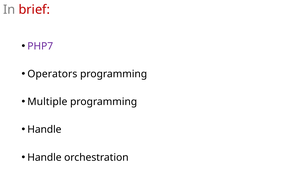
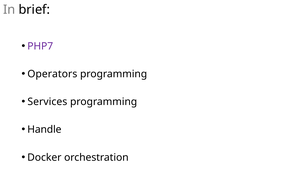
brief colour: red -> black
Multiple: Multiple -> Services
Handle at (44, 157): Handle -> Docker
